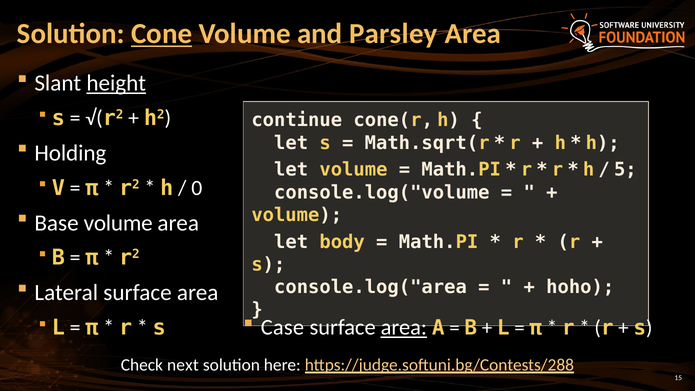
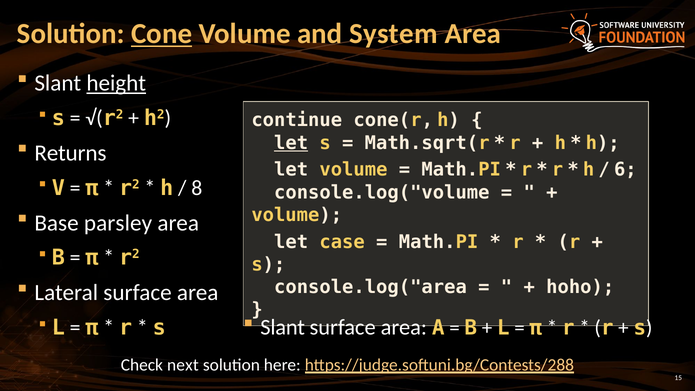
Parsley: Parsley -> System
let at (291, 143) underline: none -> present
Holding: Holding -> Returns
5: 5 -> 6
0: 0 -> 8
Base volume: volume -> parsley
body: body -> case
Case at (282, 327): Case -> Slant
area at (404, 327) underline: present -> none
